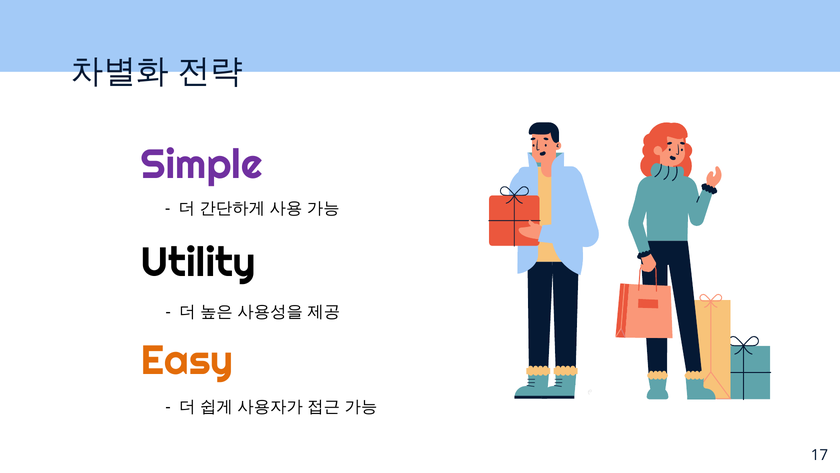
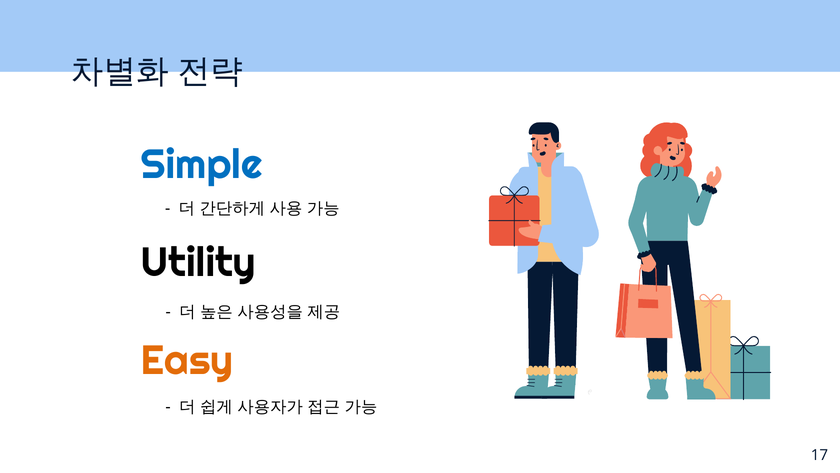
Simple colour: purple -> blue
